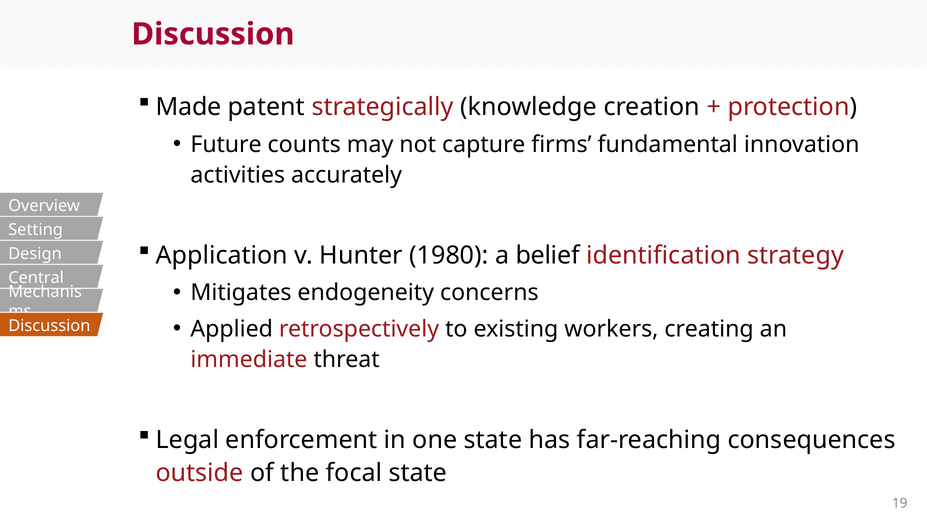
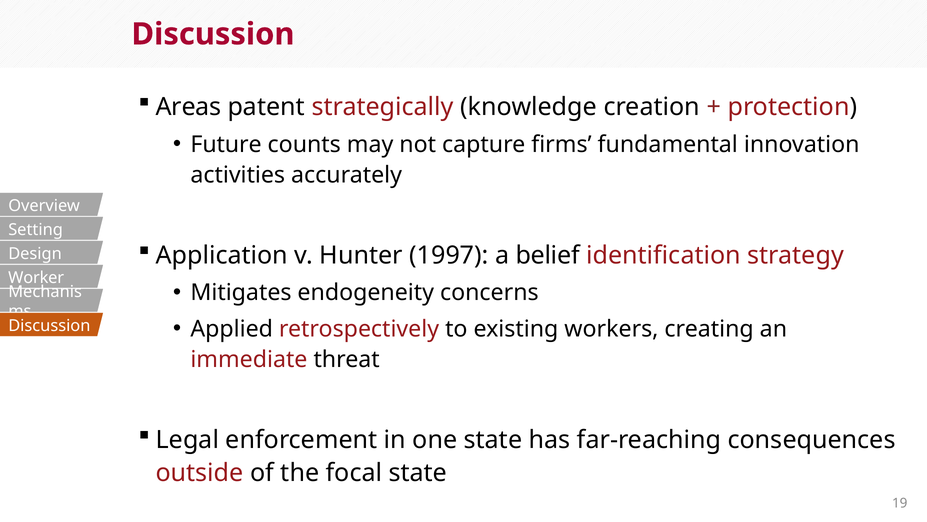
Made: Made -> Areas
1980: 1980 -> 1997
Central: Central -> Worker
